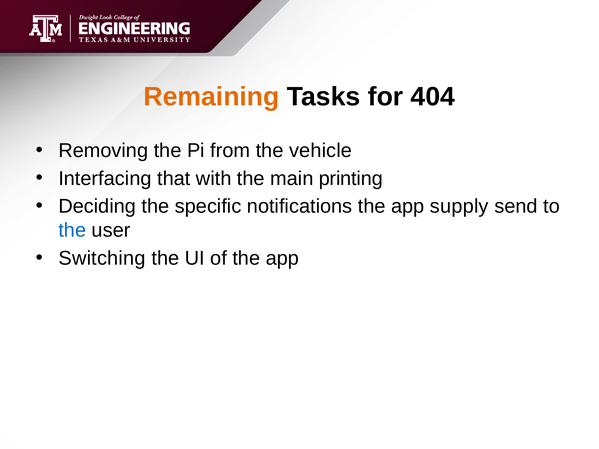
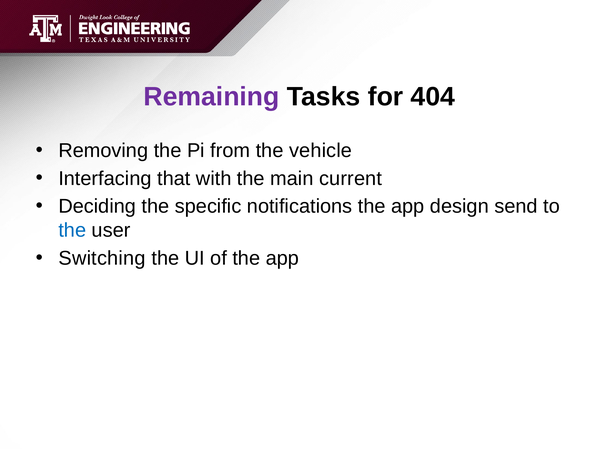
Remaining colour: orange -> purple
printing: printing -> current
supply: supply -> design
